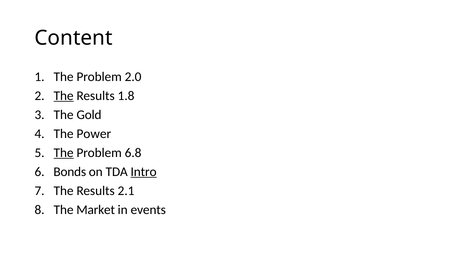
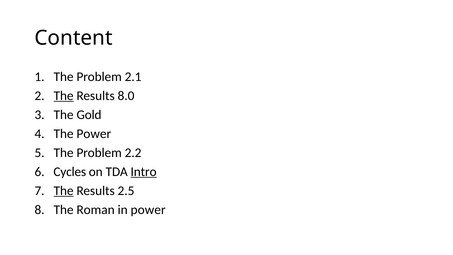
2.0: 2.0 -> 2.1
1.8: 1.8 -> 8.0
The at (64, 153) underline: present -> none
6.8: 6.8 -> 2.2
Bonds: Bonds -> Cycles
The at (64, 191) underline: none -> present
2.1: 2.1 -> 2.5
Market: Market -> Roman
in events: events -> power
